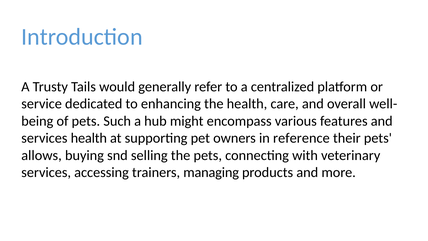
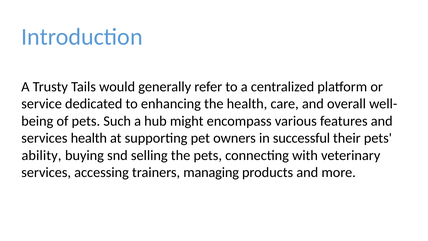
reference: reference -> successful
allows: allows -> ability
